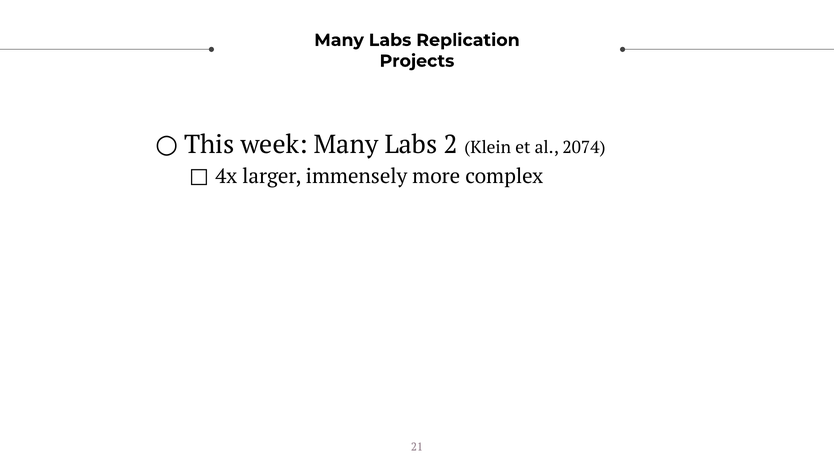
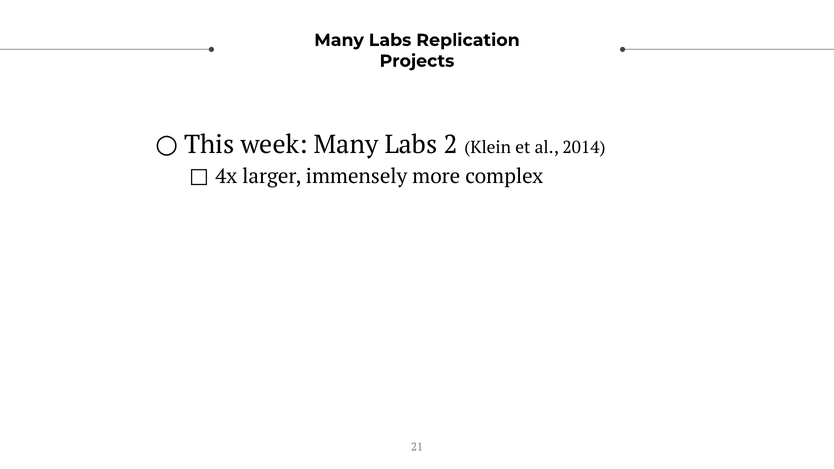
2074: 2074 -> 2014
